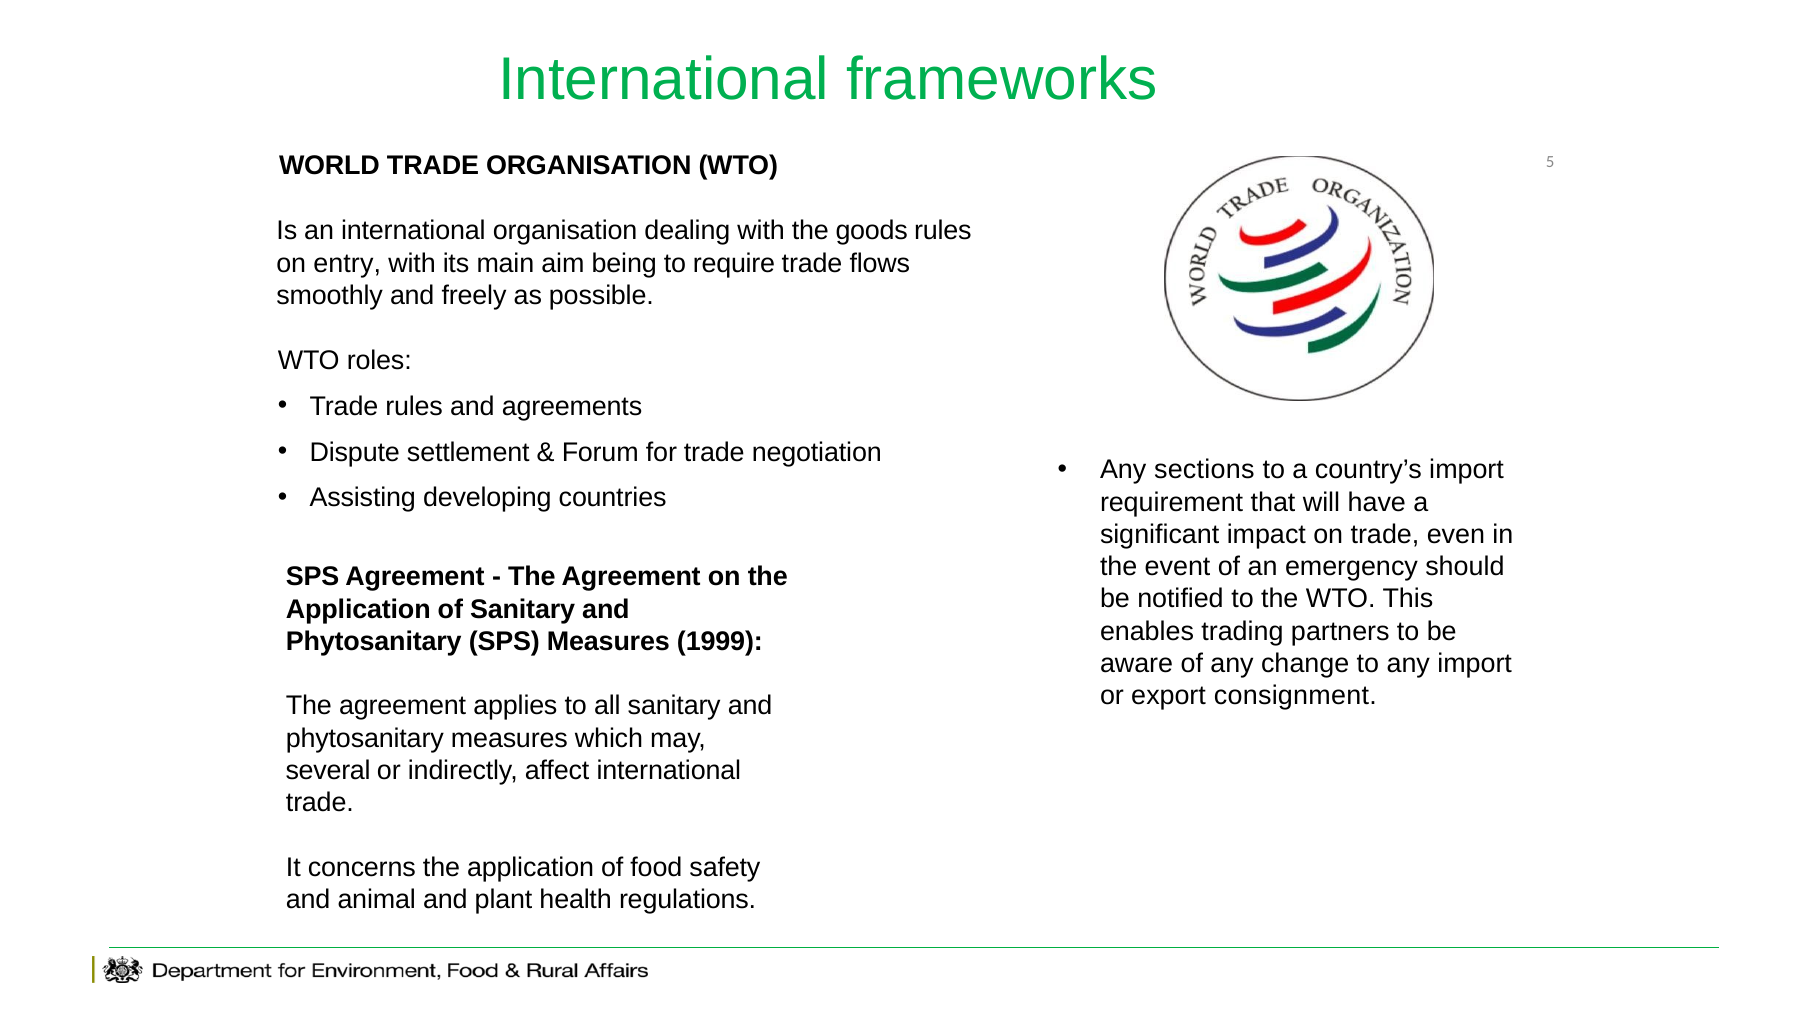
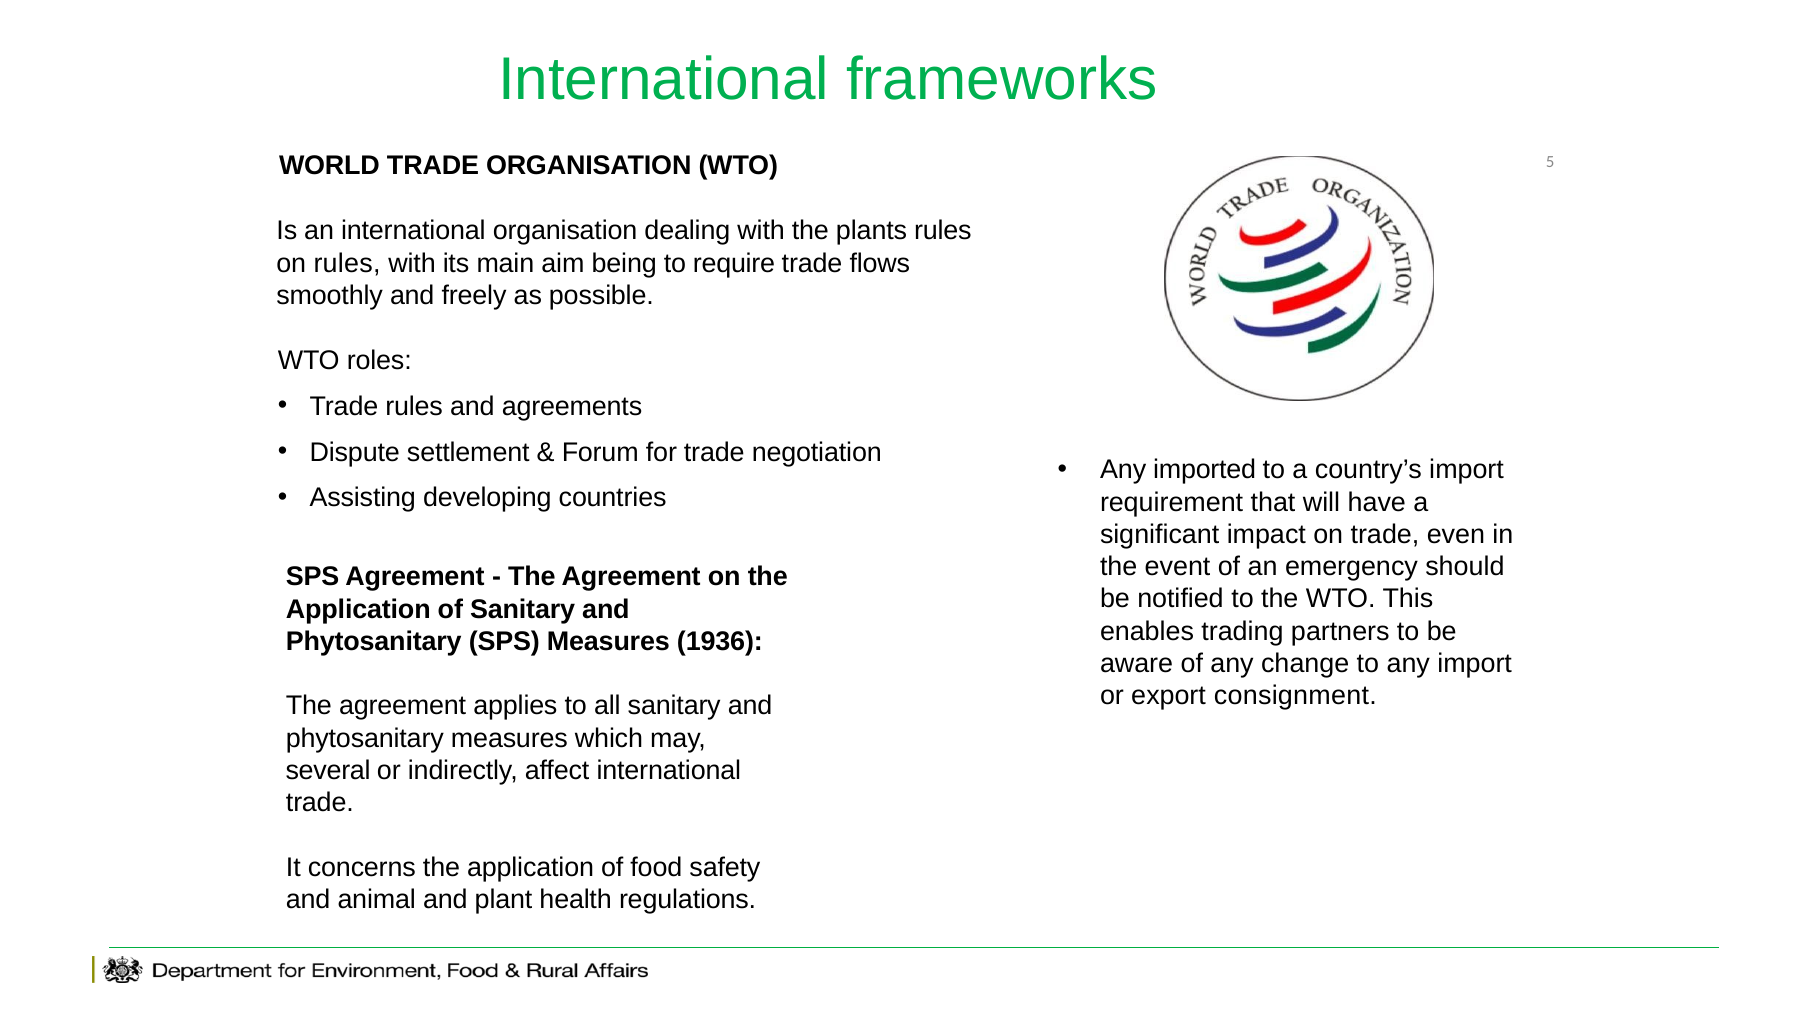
goods: goods -> plants
on entry: entry -> rules
sections: sections -> imported
1999: 1999 -> 1936
